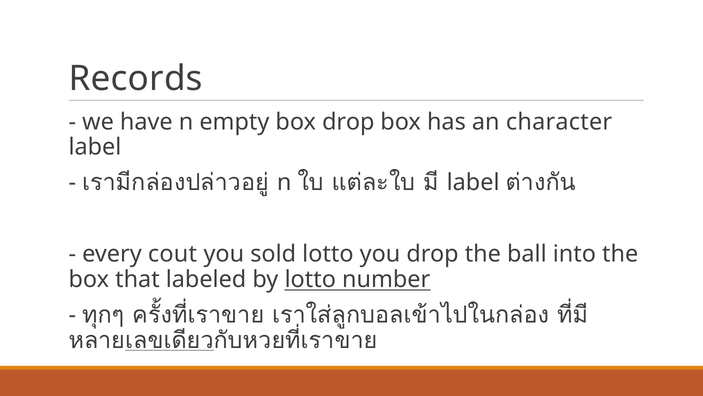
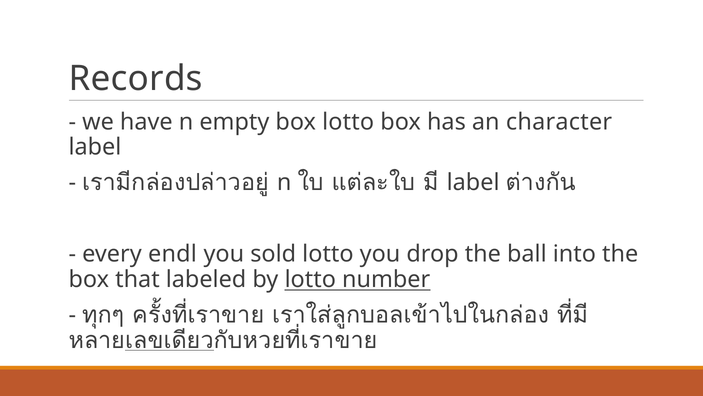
box drop: drop -> lotto
cout: cout -> endl
